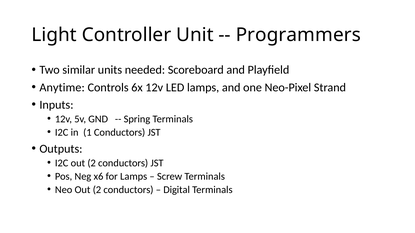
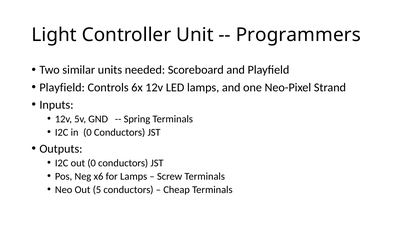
Anytime at (62, 88): Anytime -> Playfield
in 1: 1 -> 0
I2C out 2: 2 -> 0
Neo Out 2: 2 -> 5
Digital: Digital -> Cheap
